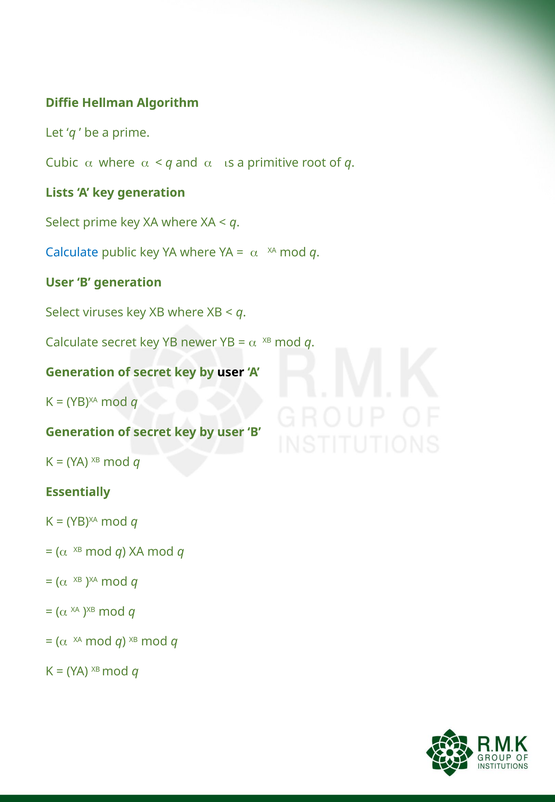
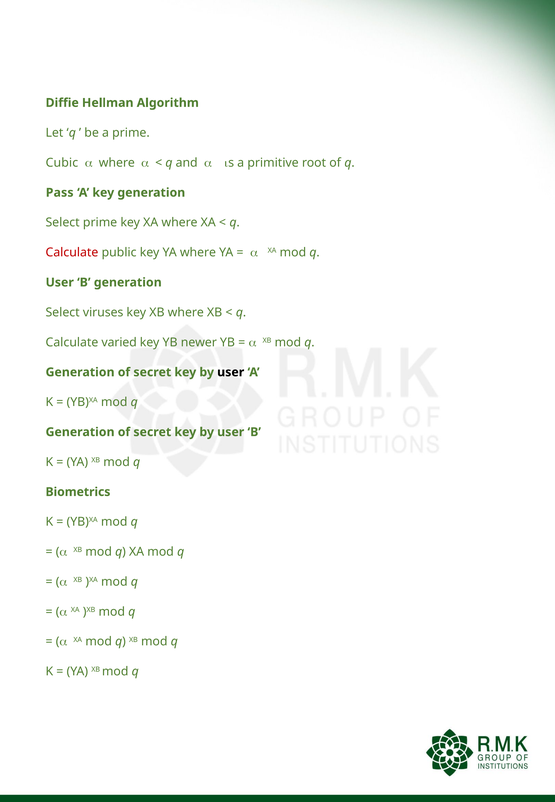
Lists: Lists -> Pass
Calculate at (72, 252) colour: blue -> red
Calculate secret: secret -> varied
Essentially: Essentially -> Biometrics
